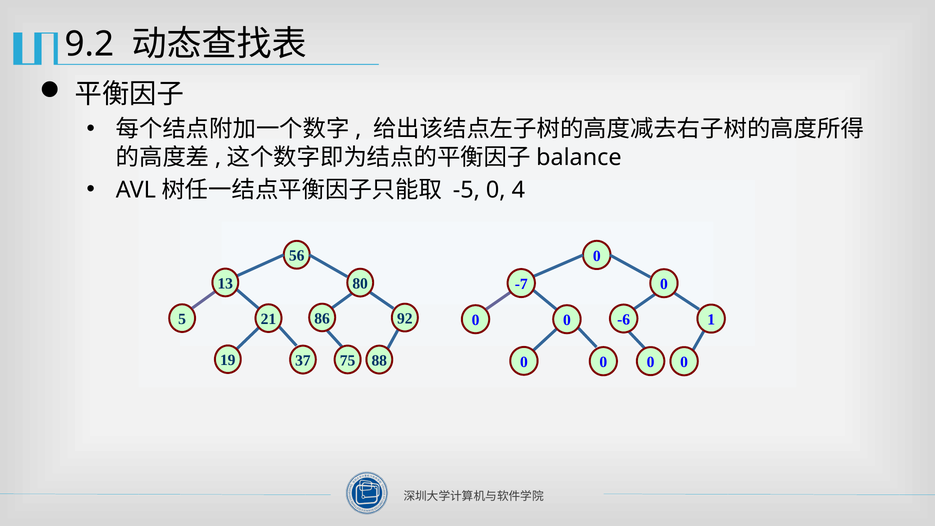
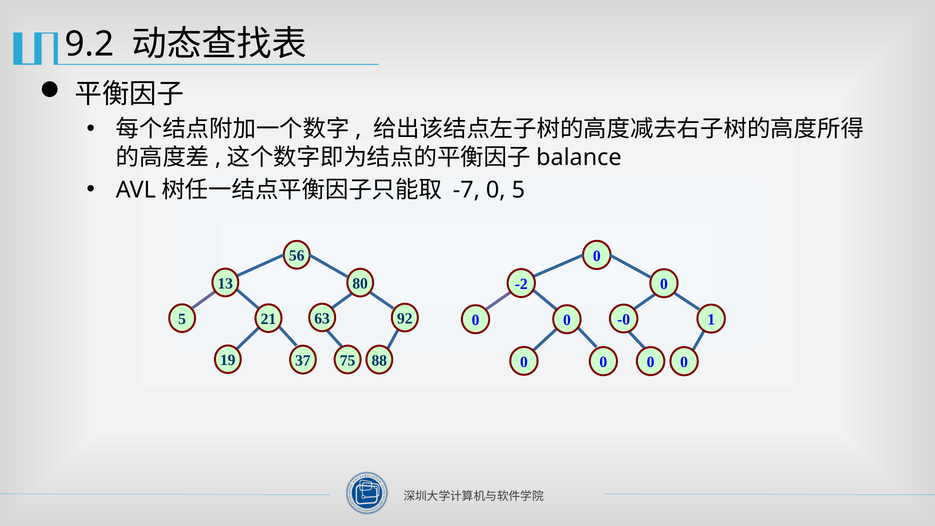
-5: -5 -> -7
0 4: 4 -> 5
-7: -7 -> -2
86: 86 -> 63
-6: -6 -> -0
